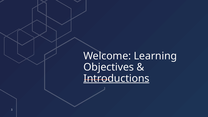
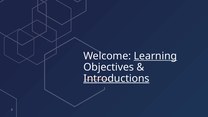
Learning underline: none -> present
